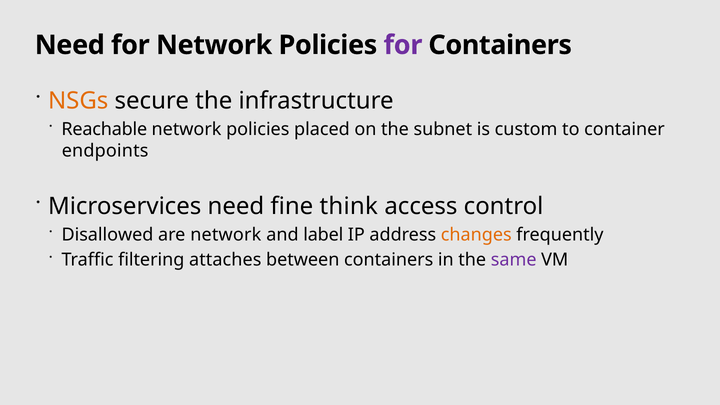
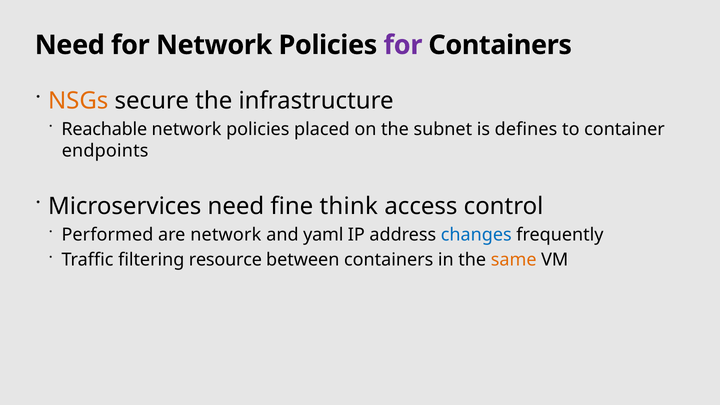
custom: custom -> defines
Disallowed: Disallowed -> Performed
label: label -> yaml
changes colour: orange -> blue
attaches: attaches -> resource
same colour: purple -> orange
